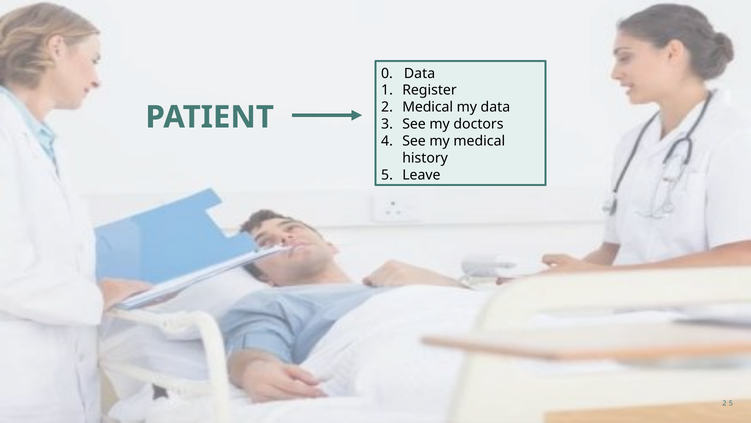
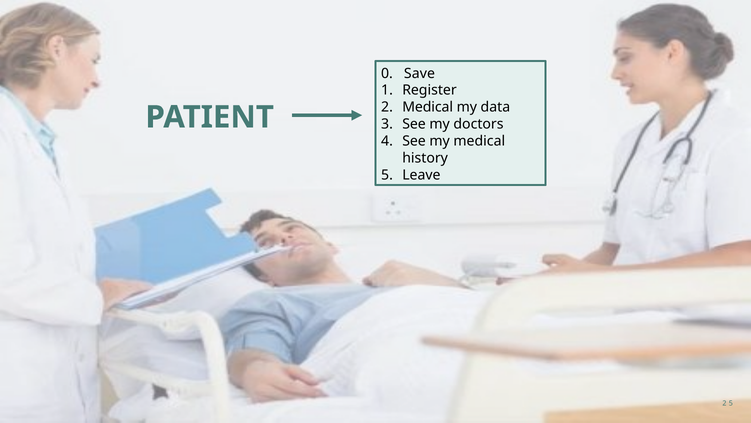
0 Data: Data -> Save
